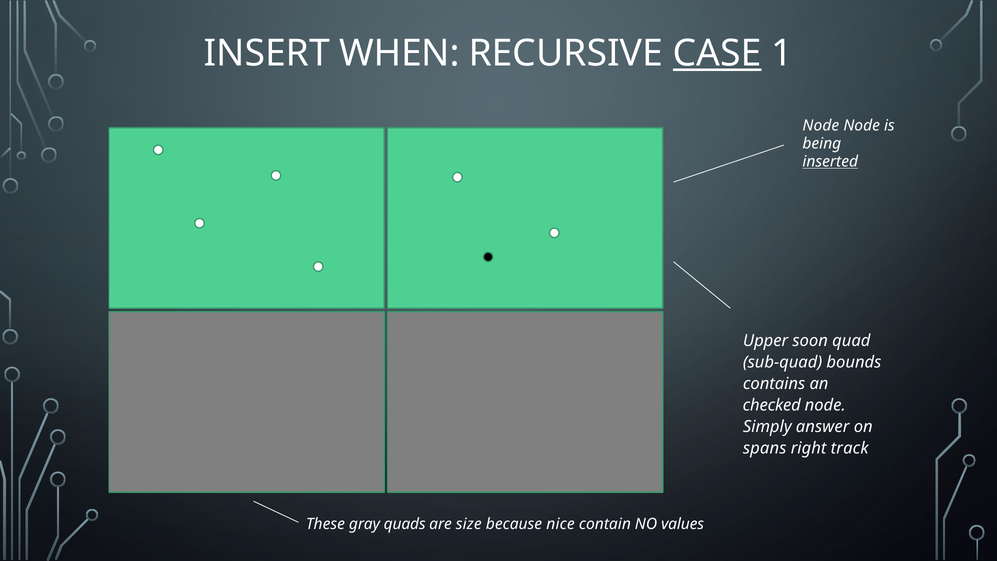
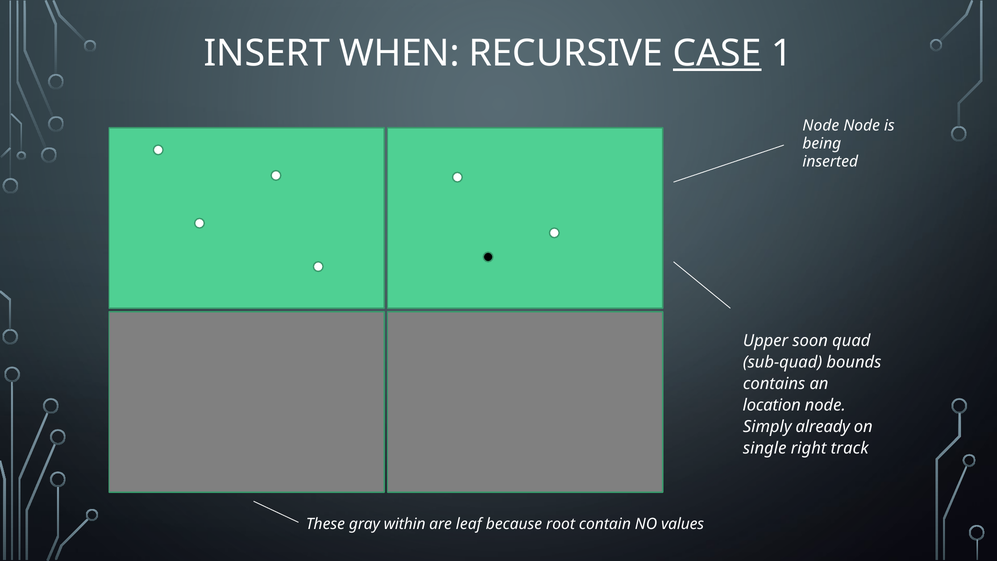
inserted underline: present -> none
checked: checked -> location
answer: answer -> already
spans: spans -> single
quads: quads -> within
size: size -> leaf
nice: nice -> root
